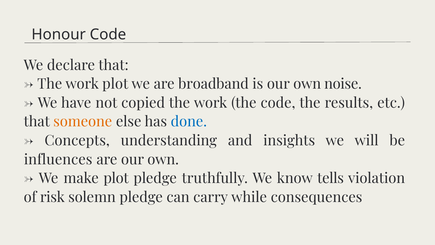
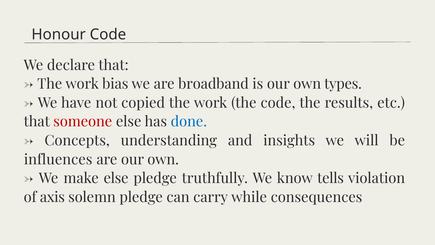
work plot: plot -> bias
noise: noise -> types
someone colour: orange -> red
make plot: plot -> else
risk: risk -> axis
